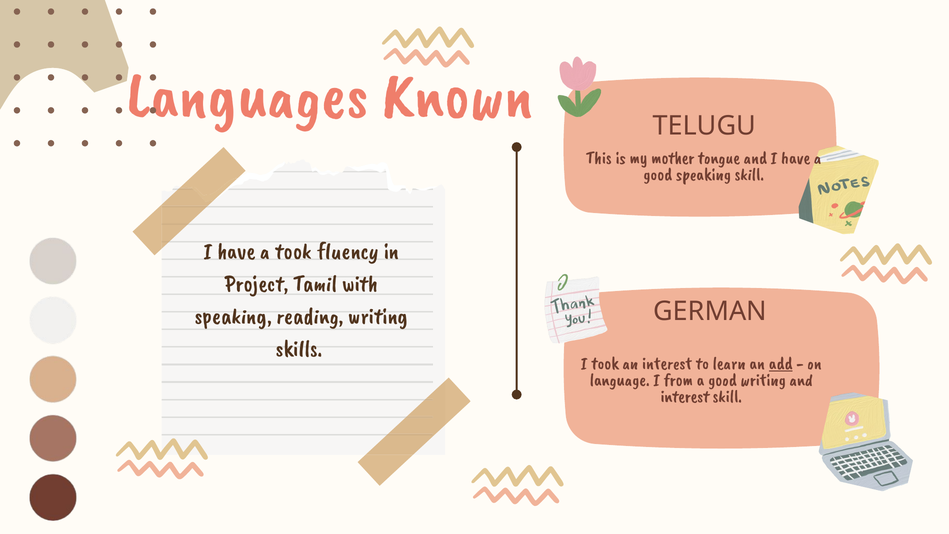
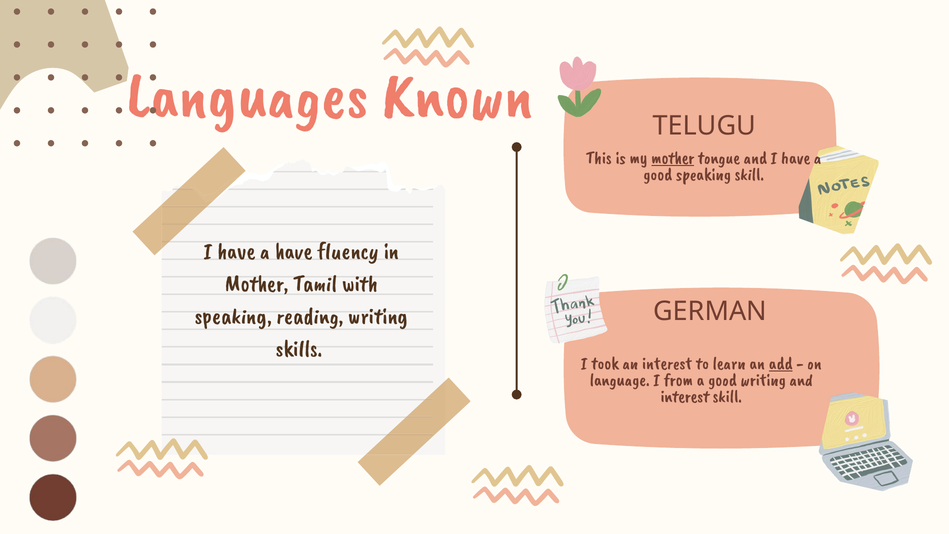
mother at (673, 158) underline: none -> present
a took: took -> have
Project at (257, 284): Project -> Mother
